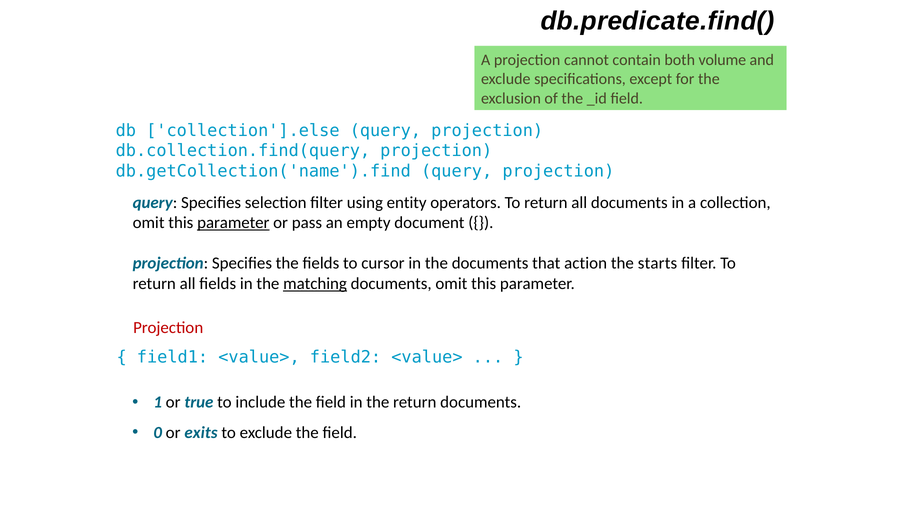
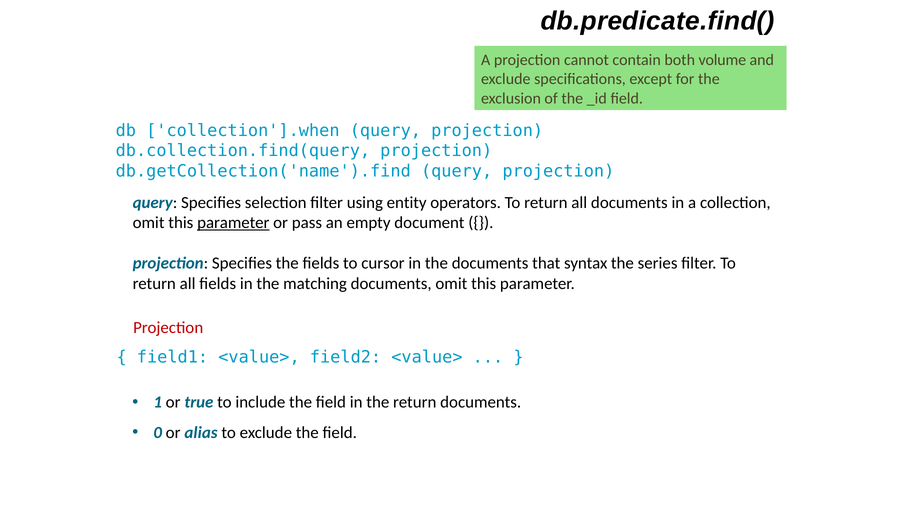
collection'].else: collection'].else -> collection'].when
action: action -> syntax
starts: starts -> series
matching underline: present -> none
exits: exits -> alias
